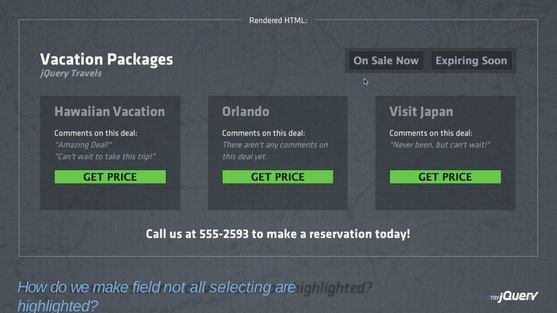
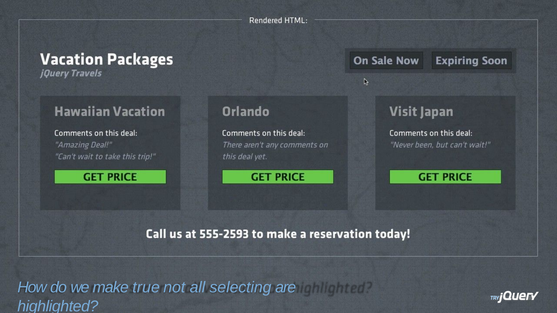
field: field -> true
